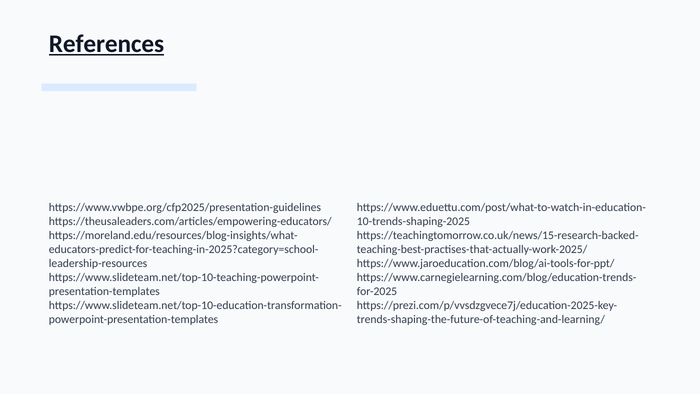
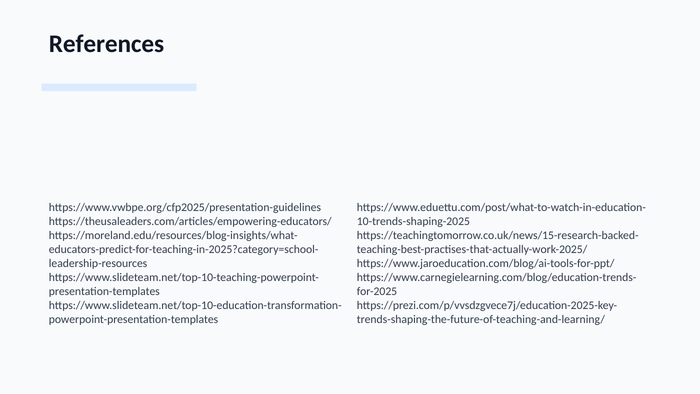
References underline: present -> none
